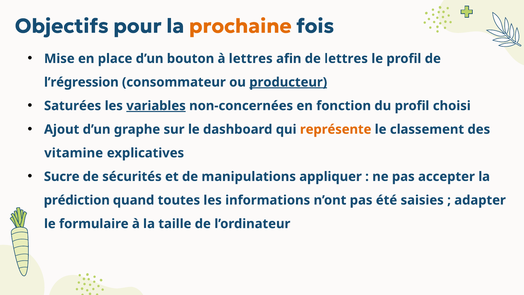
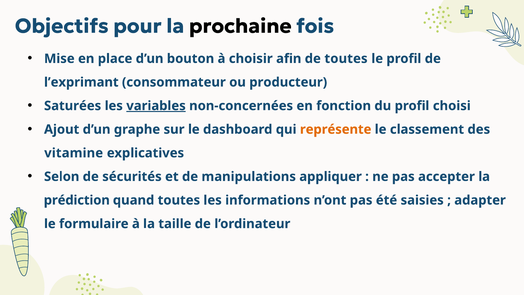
prochaine colour: orange -> black
à lettres: lettres -> choisir
de lettres: lettres -> toutes
l’régression: l’régression -> l’exprimant
producteur underline: present -> none
Sucre: Sucre -> Selon
